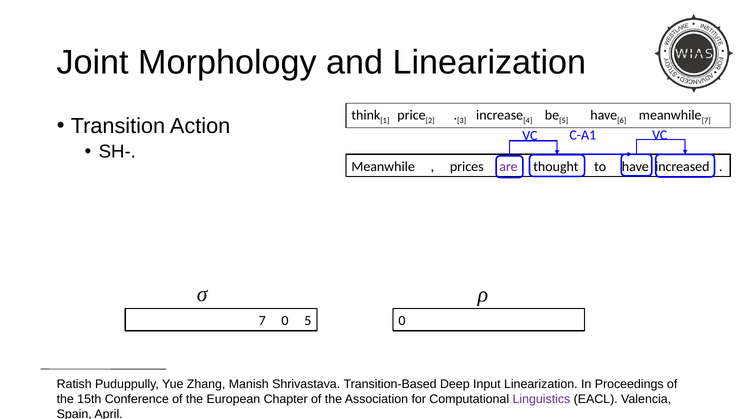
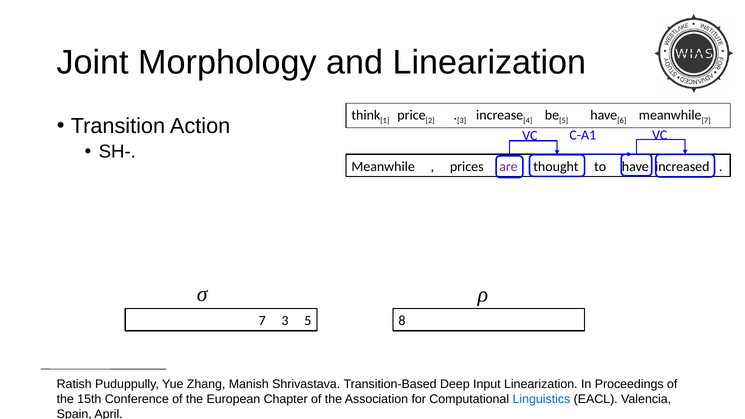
7 0: 0 -> 3
5 0: 0 -> 8
Linguistics colour: purple -> blue
